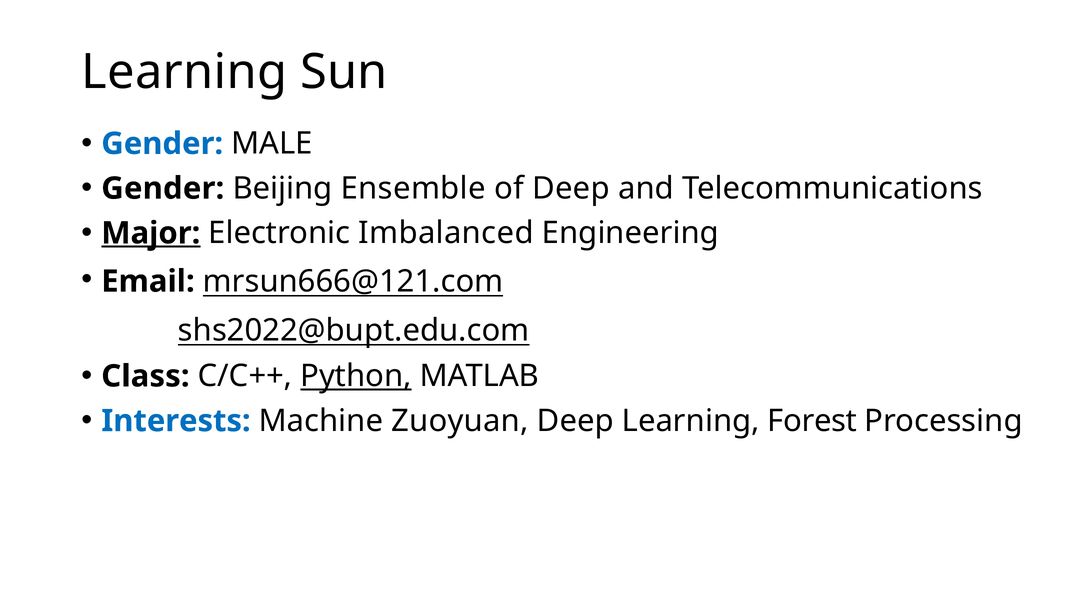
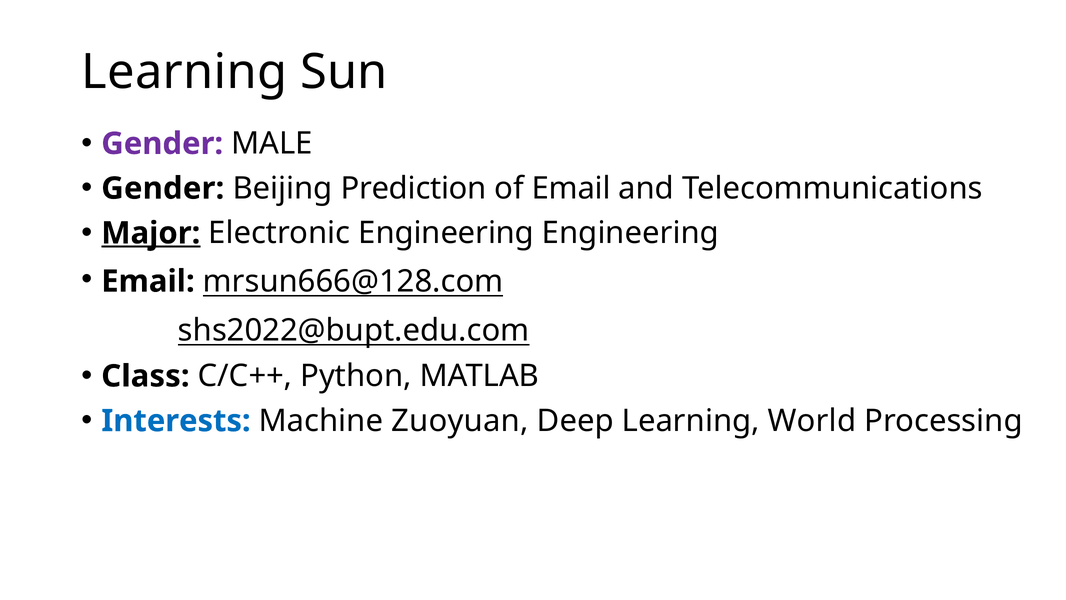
Gender at (162, 144) colour: blue -> purple
Ensemble: Ensemble -> Prediction
of Deep: Deep -> Email
Electronic Imbalanced: Imbalanced -> Engineering
mrsun666@121.com: mrsun666@121.com -> mrsun666@128.com
Python underline: present -> none
Forest: Forest -> World
